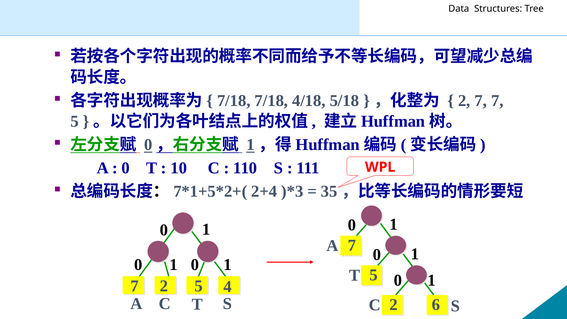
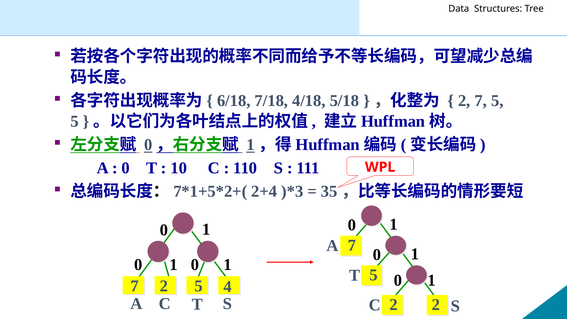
7/18 at (234, 101): 7/18 -> 6/18
7 7: 7 -> 5
2 6: 6 -> 2
